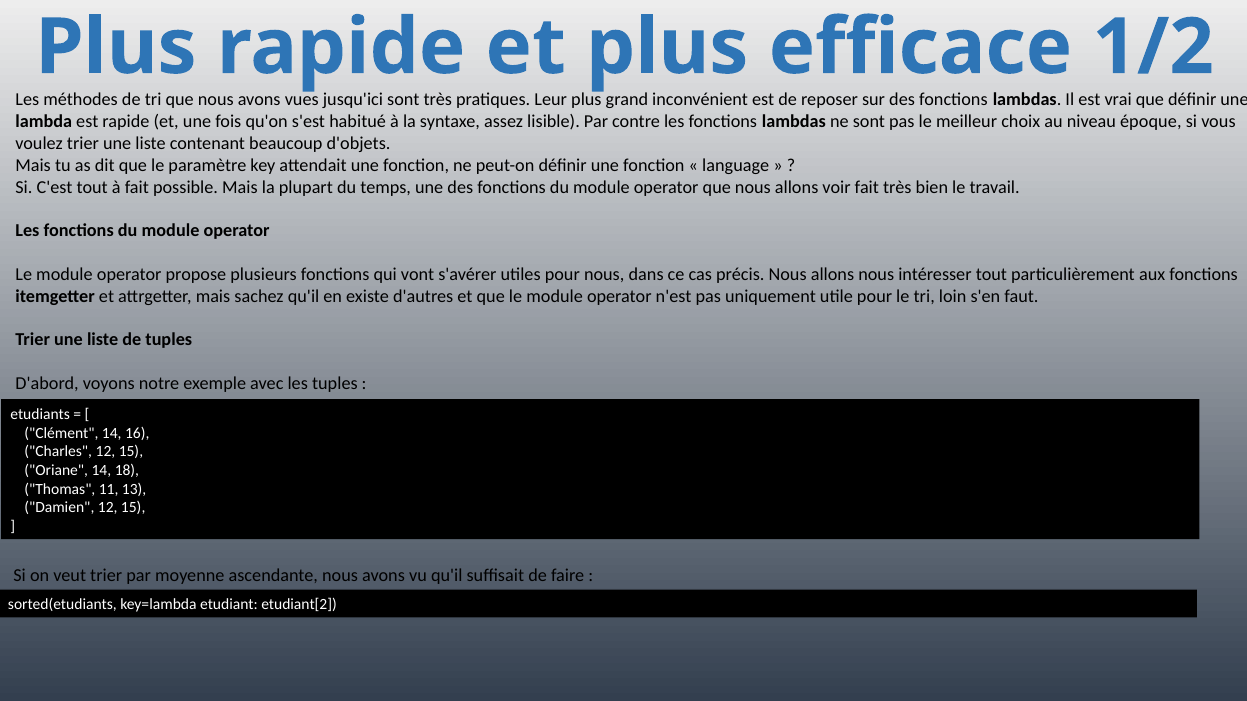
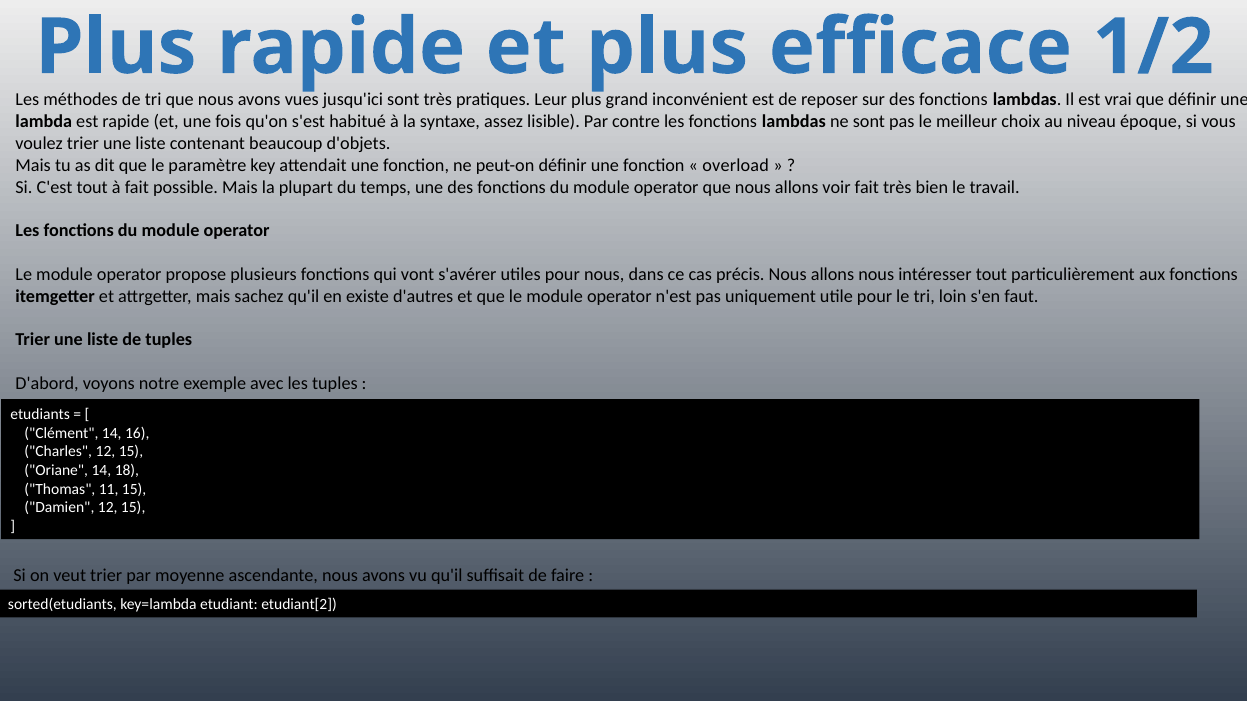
language: language -> overload
11 13: 13 -> 15
